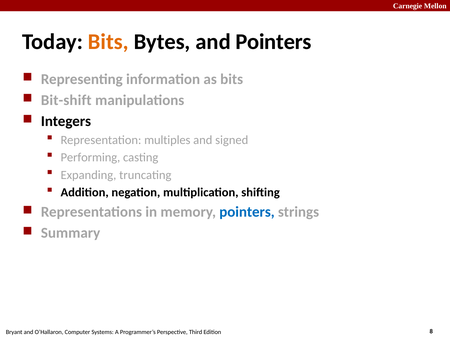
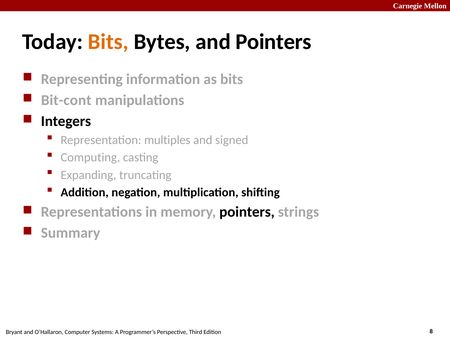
Bit-shift: Bit-shift -> Bit-cont
Performing: Performing -> Computing
pointers at (247, 212) colour: blue -> black
